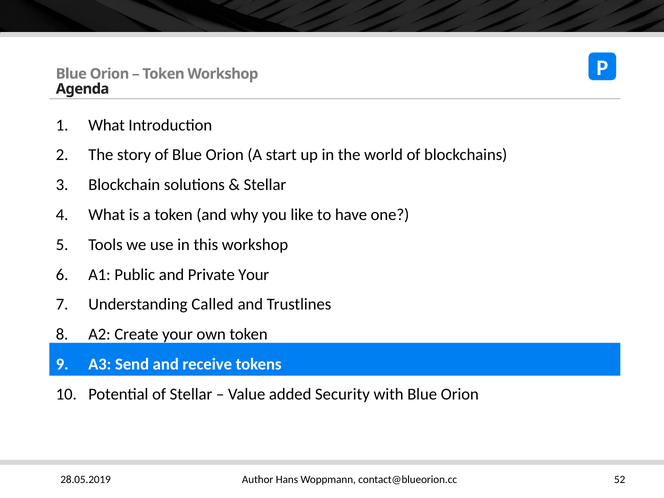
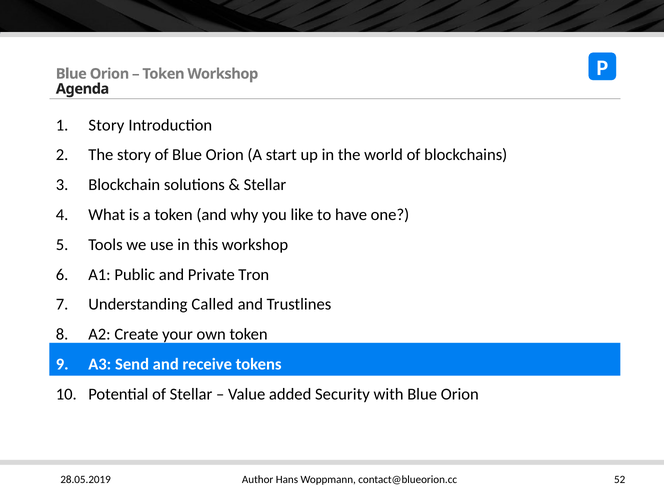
What at (107, 125): What -> Story
Private Your: Your -> Tron
